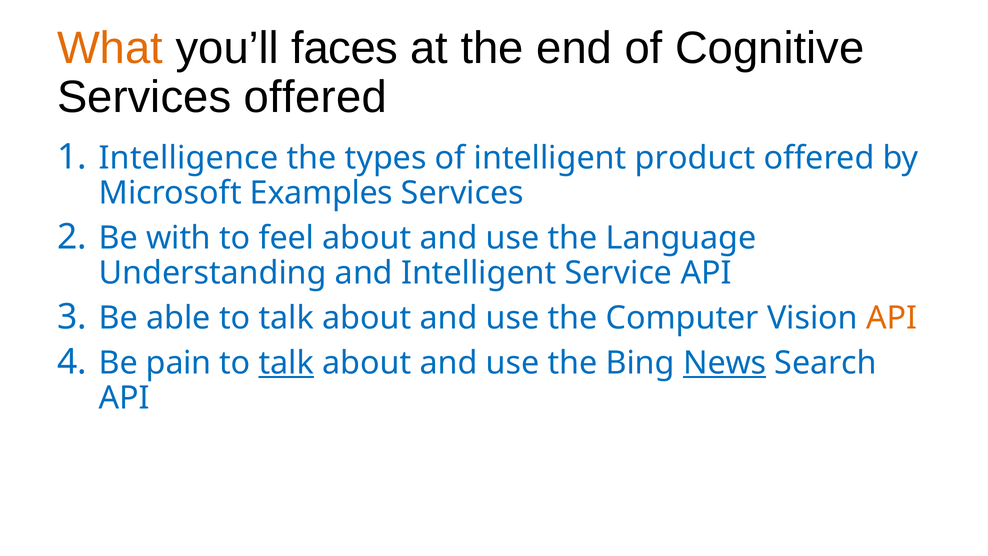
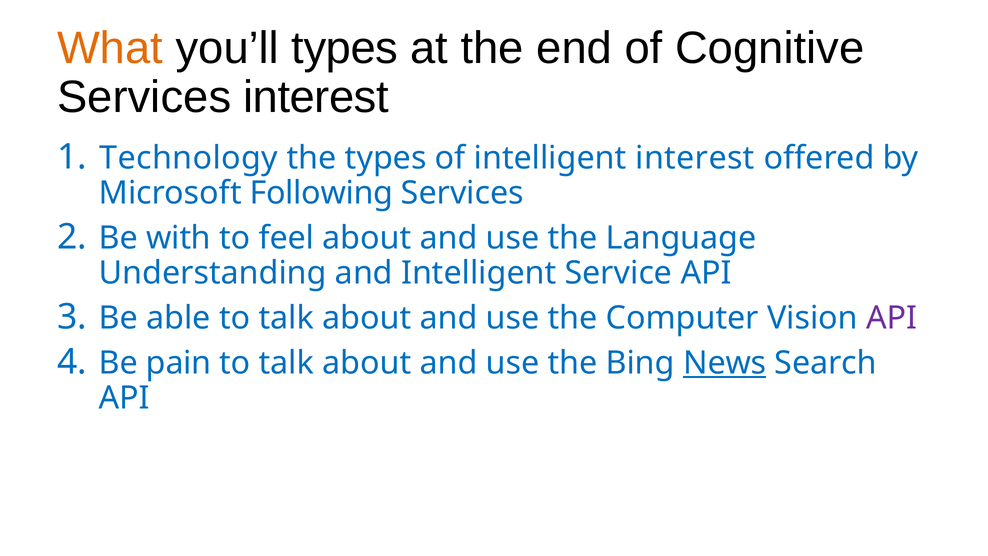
you’ll faces: faces -> types
Services offered: offered -> interest
Intelligence: Intelligence -> Technology
intelligent product: product -> interest
Examples: Examples -> Following
API at (892, 318) colour: orange -> purple
talk at (286, 363) underline: present -> none
